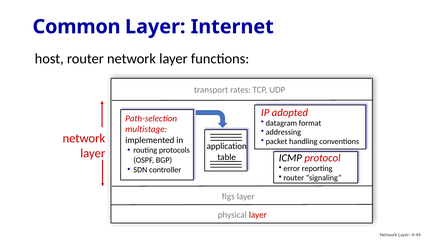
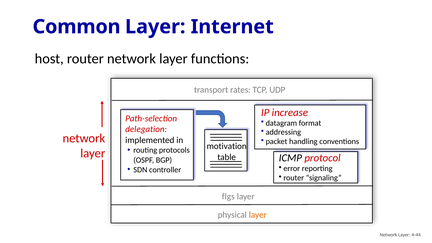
adopted: adopted -> increase
multistage: multistage -> delegation
application: application -> motivation
layer at (258, 215) colour: red -> orange
